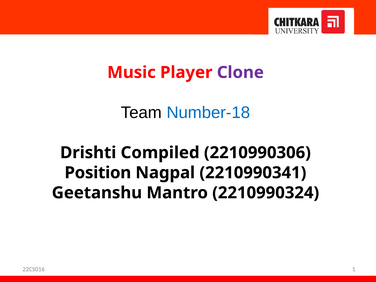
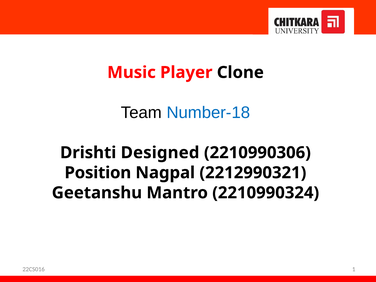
Clone colour: purple -> black
Compiled: Compiled -> Designed
2210990341: 2210990341 -> 2212990321
